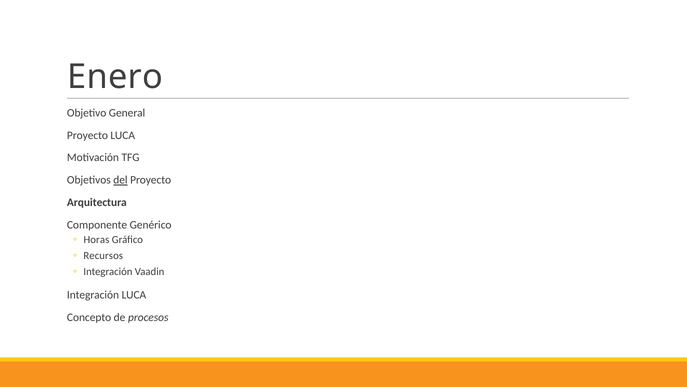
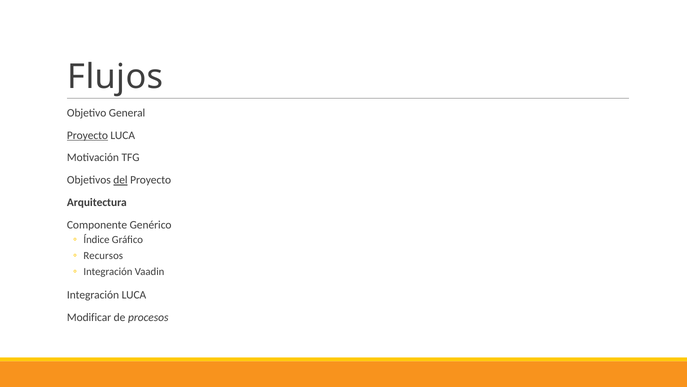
Enero: Enero -> Flujos
Proyecto at (87, 135) underline: none -> present
Horas: Horas -> Índice
Concepto: Concepto -> Modificar
